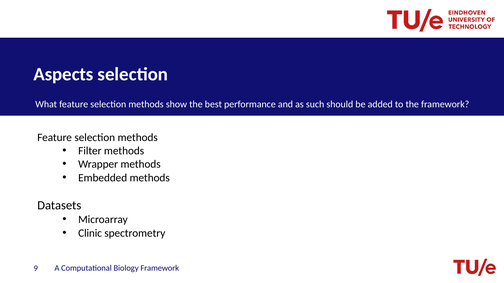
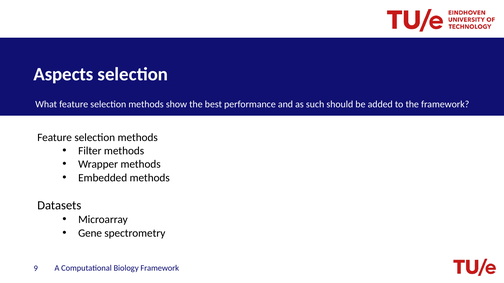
Clinic: Clinic -> Gene
